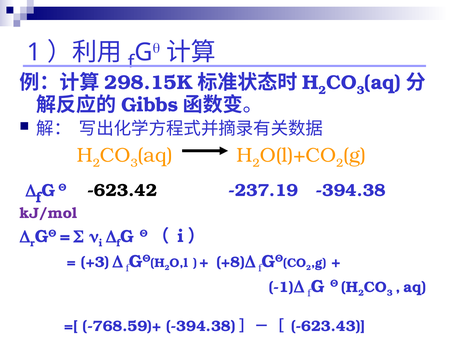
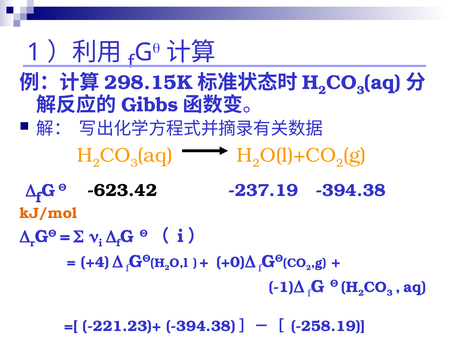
kJ/mol colour: purple -> orange
+3: +3 -> +4
+8: +8 -> +0
-768.59)+: -768.59)+ -> -221.23)+
-623.43: -623.43 -> -258.19
